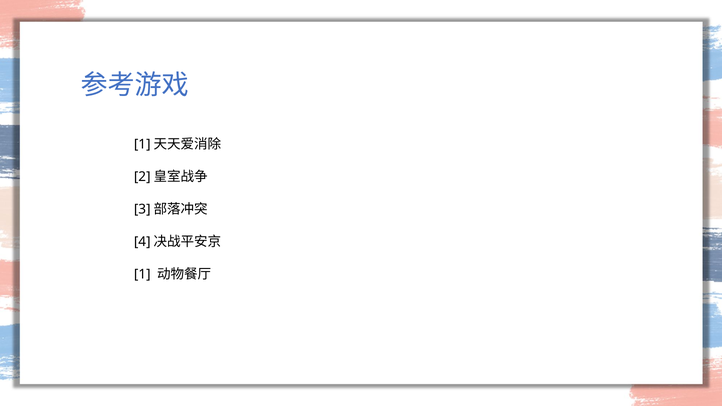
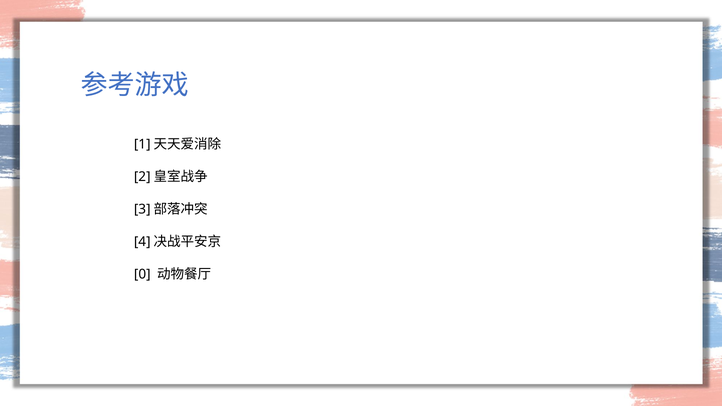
1: 1 -> 0
